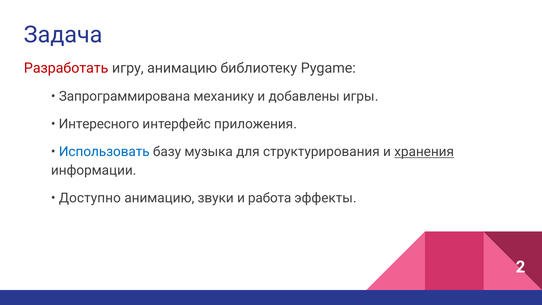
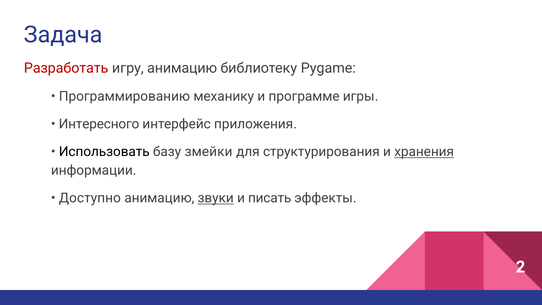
Запрограммирована: Запрограммирована -> Программированию
добавлены: добавлены -> программе
Использовать colour: blue -> black
музыка: музыка -> змейки
звуки underline: none -> present
работа: работа -> писать
